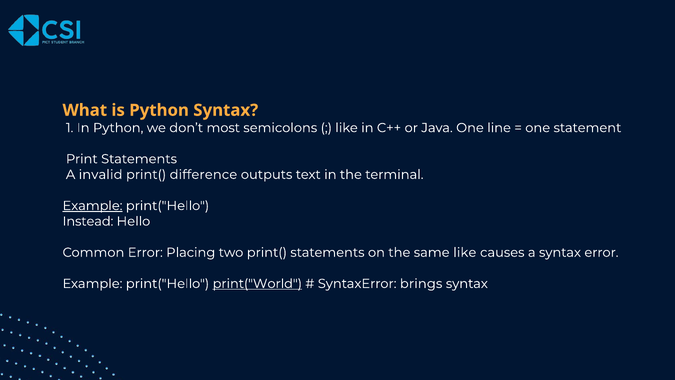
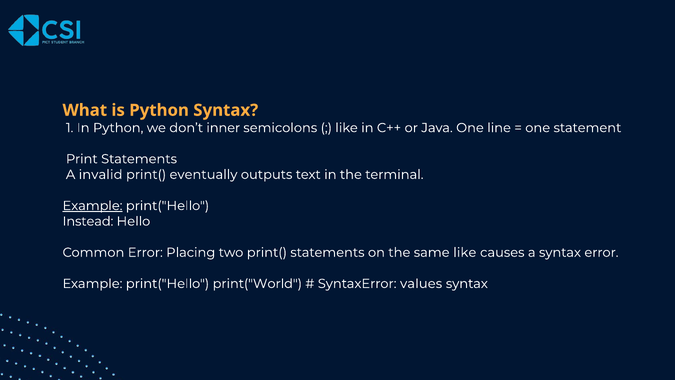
most: most -> inner
difference: difference -> eventually
print("World underline: present -> none
brings: brings -> values
